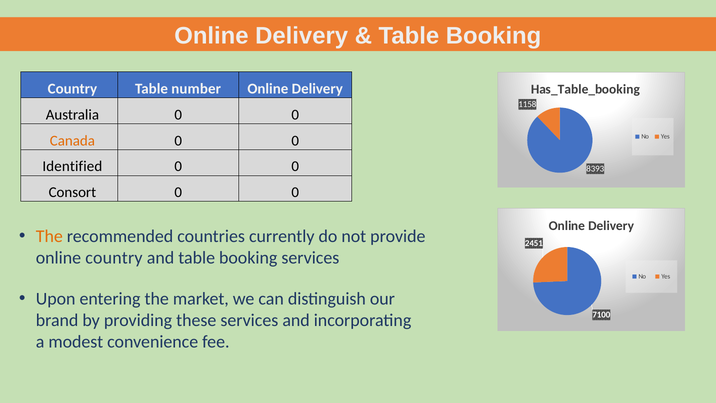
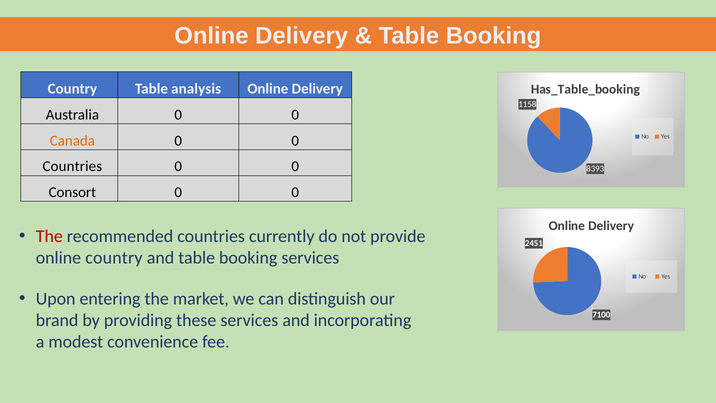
number: number -> analysis
Identified at (72, 166): Identified -> Countries
The at (49, 236) colour: orange -> red
